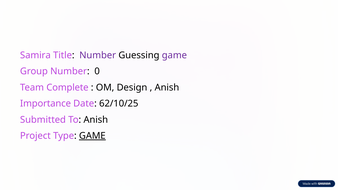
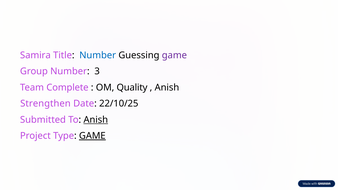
Number at (98, 55) colour: purple -> blue
0: 0 -> 3
Design: Design -> Quality
Importance: Importance -> Strengthen
62/10/25: 62/10/25 -> 22/10/25
Anish at (96, 120) underline: none -> present
